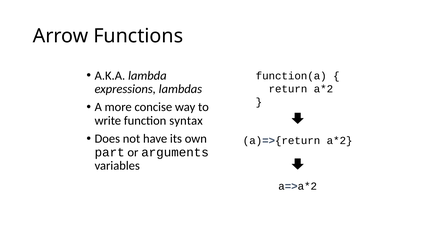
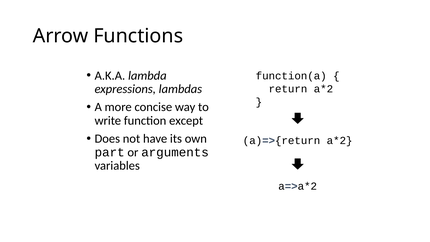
syntax: syntax -> except
